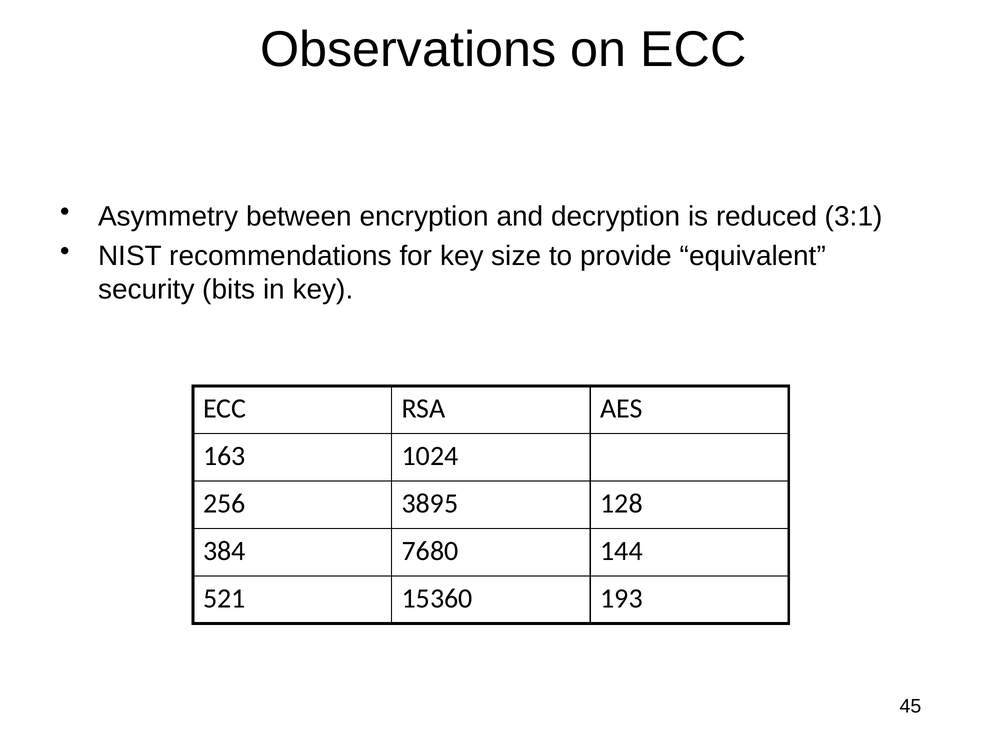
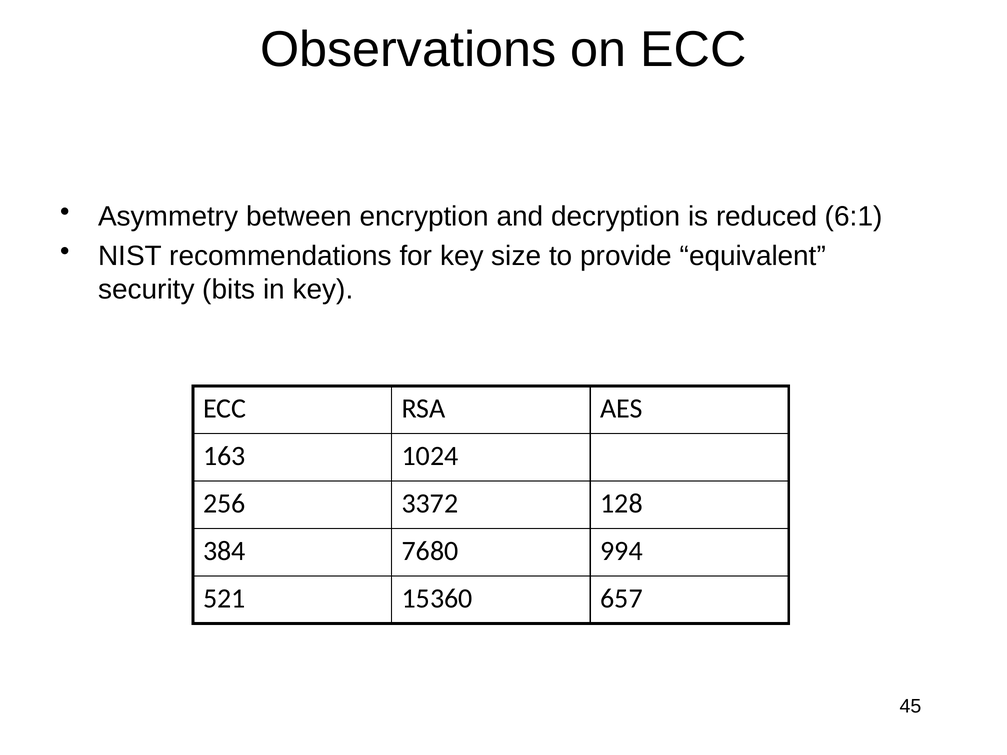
3:1: 3:1 -> 6:1
3895: 3895 -> 3372
144: 144 -> 994
193: 193 -> 657
